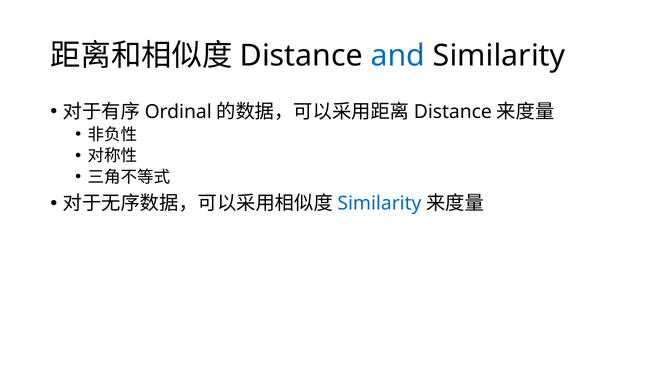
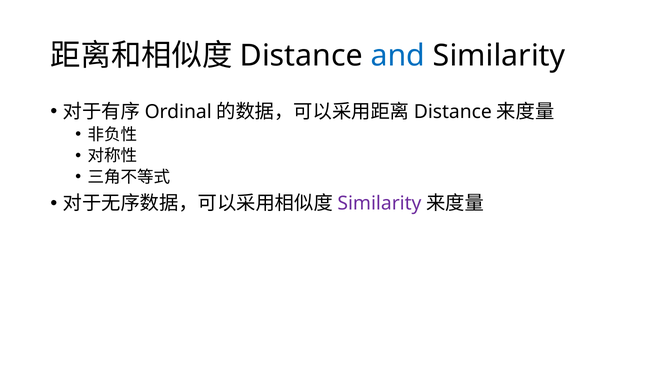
Similarity at (379, 204) colour: blue -> purple
